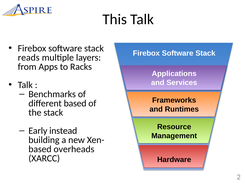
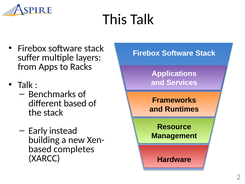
reads: reads -> suffer
overheads: overheads -> completes
